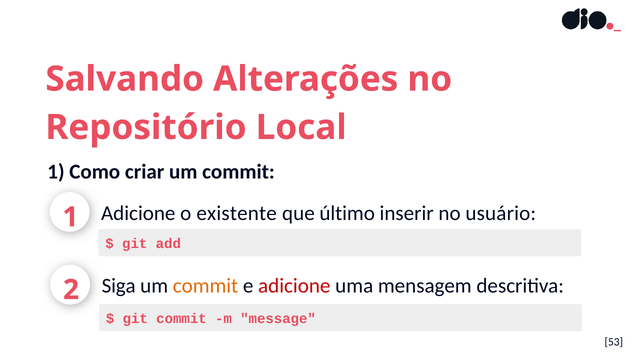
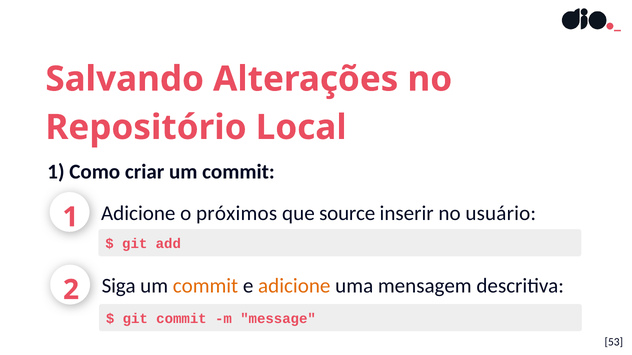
existente: existente -> próximos
último: último -> source
adicione at (294, 286) colour: red -> orange
